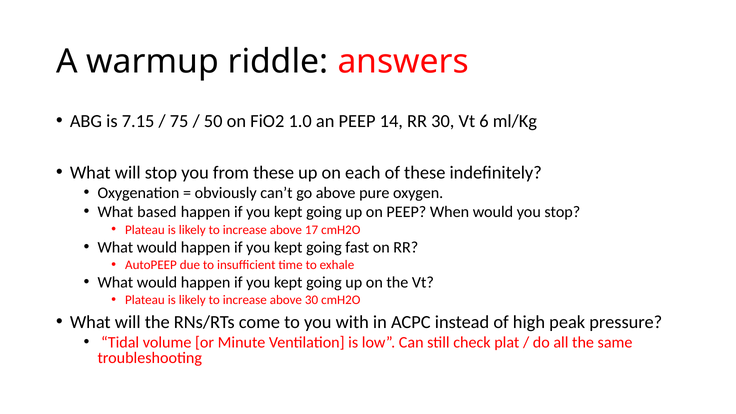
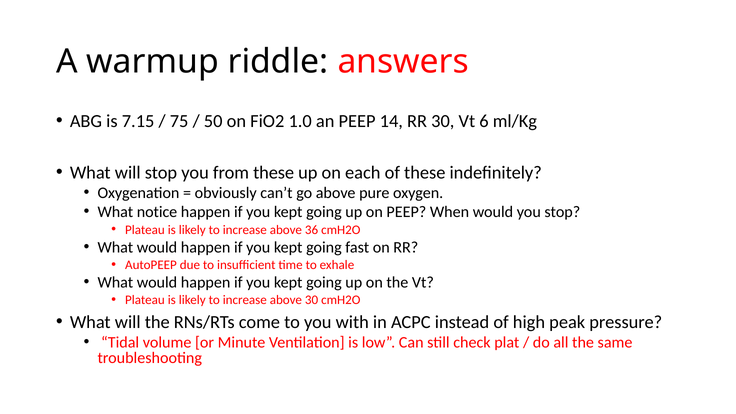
based: based -> notice
17: 17 -> 36
